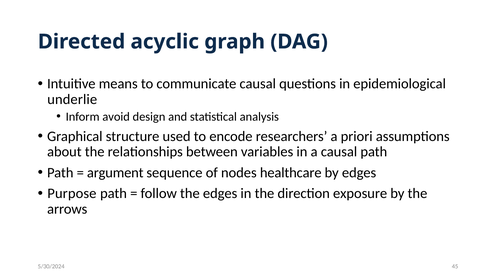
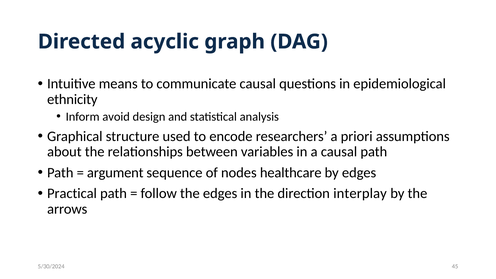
underlie: underlie -> ethnicity
Purpose: Purpose -> Practical
exposure: exposure -> interplay
